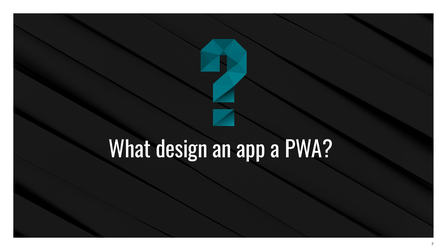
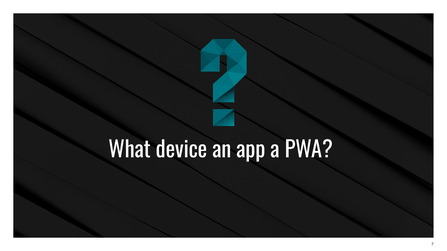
design: design -> device
